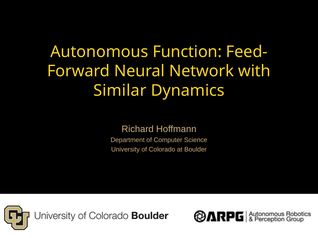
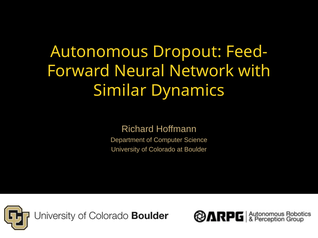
Function: Function -> Dropout
